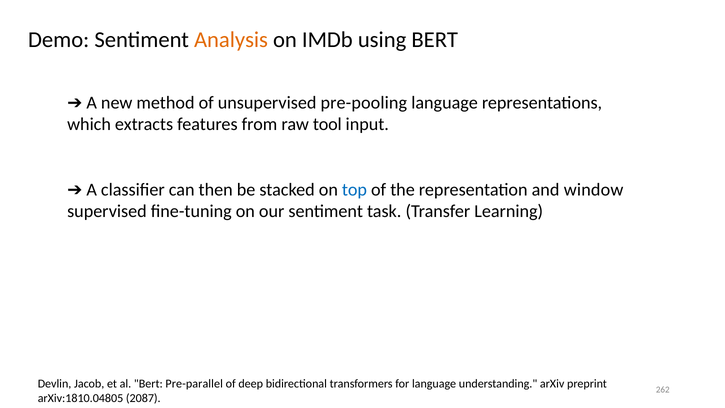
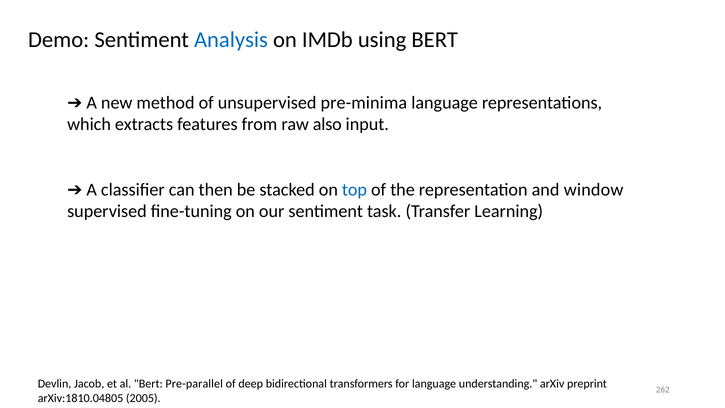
Analysis colour: orange -> blue
pre-pooling: pre-pooling -> pre-minima
tool: tool -> also
2087: 2087 -> 2005
